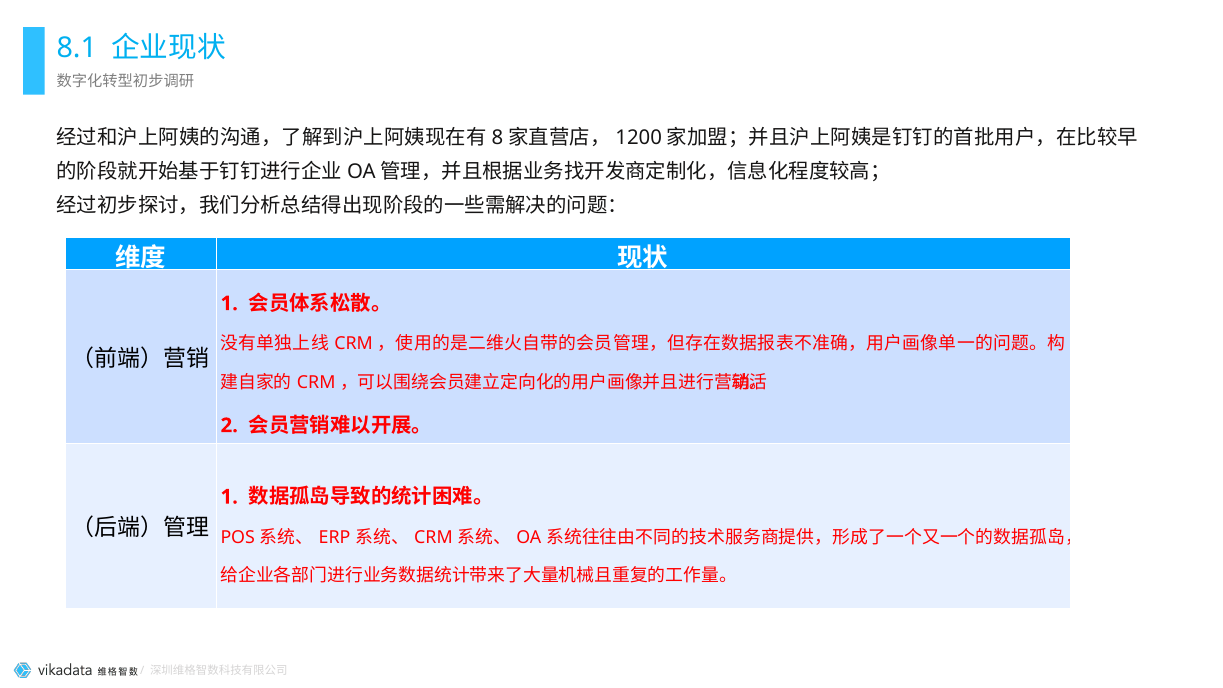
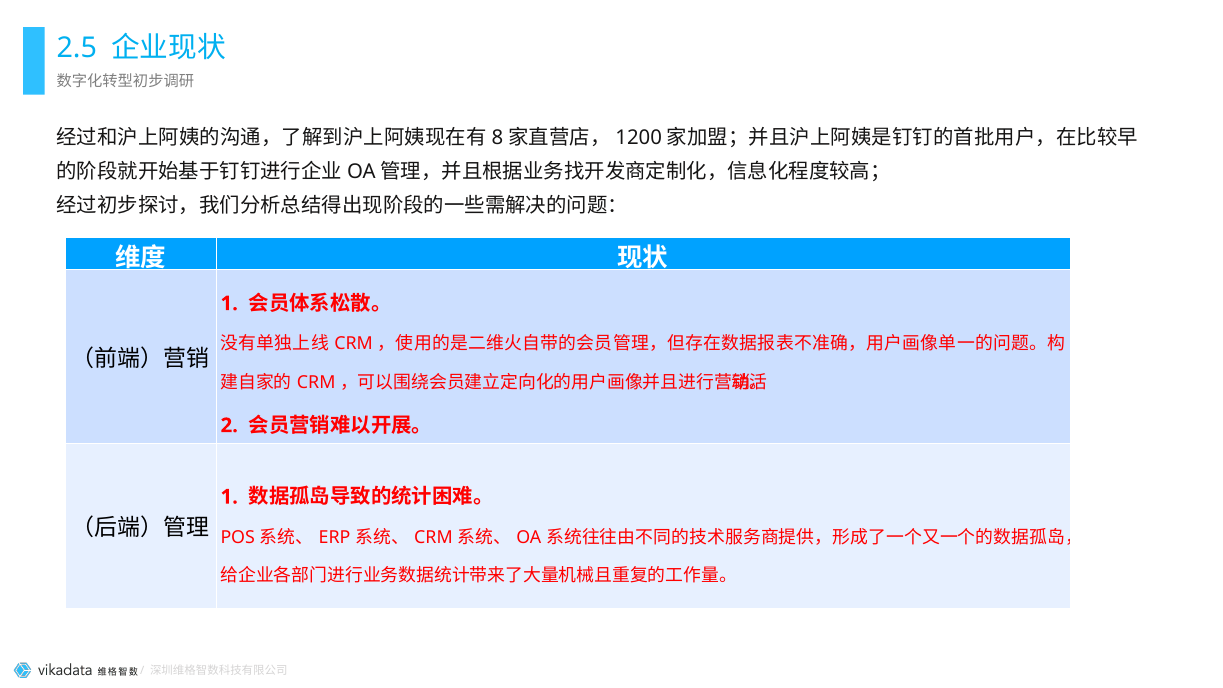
8.1: 8.1 -> 2.5
